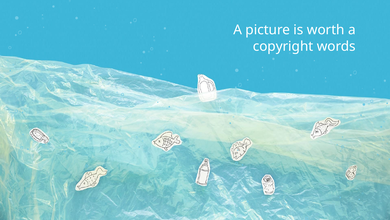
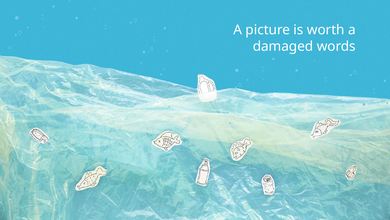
copyright: copyright -> damaged
